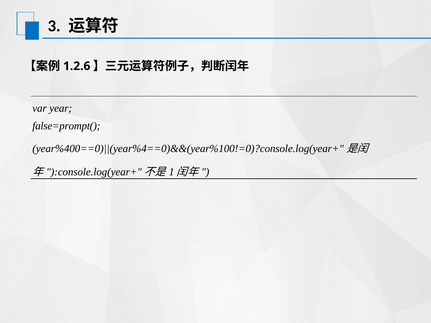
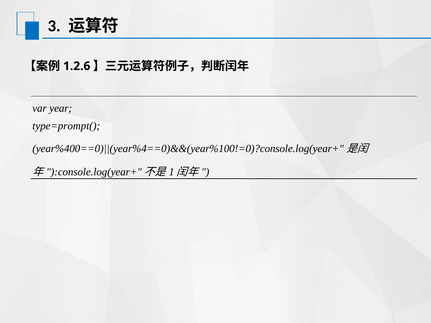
false=prompt(: false=prompt( -> type=prompt(
